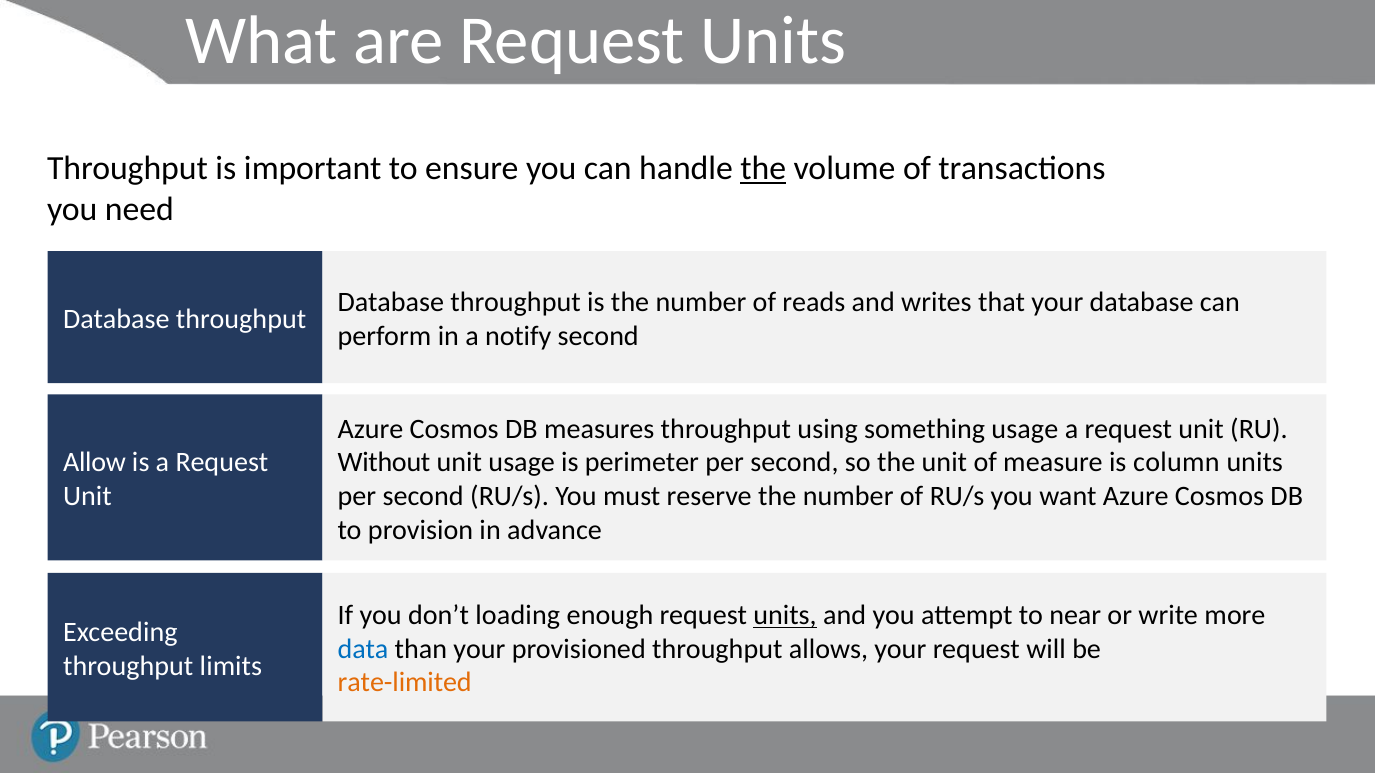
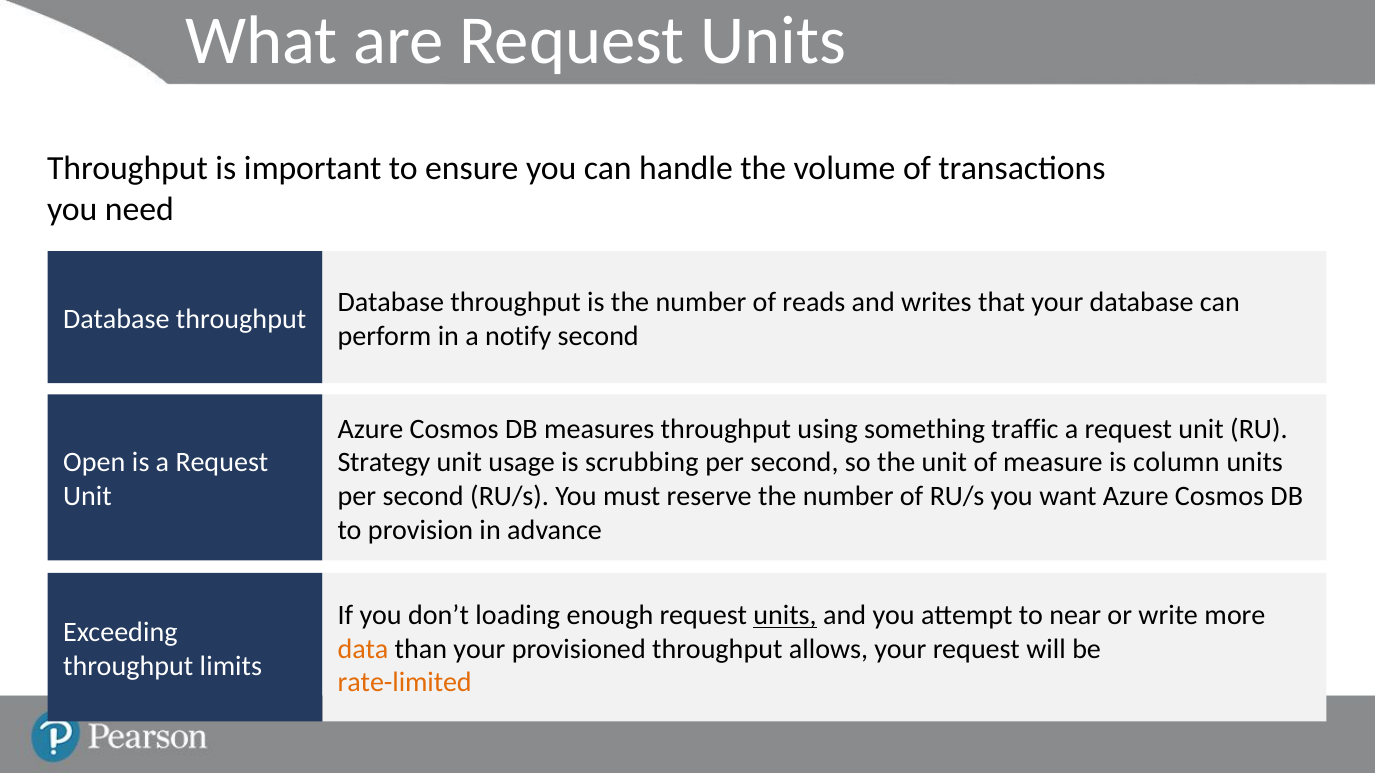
the at (763, 169) underline: present -> none
something usage: usage -> traffic
Allow: Allow -> Open
Without: Without -> Strategy
perimeter: perimeter -> scrubbing
data colour: blue -> orange
